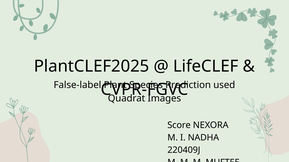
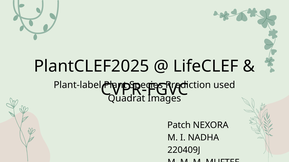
False-label: False-label -> Plant-label
Score: Score -> Patch
